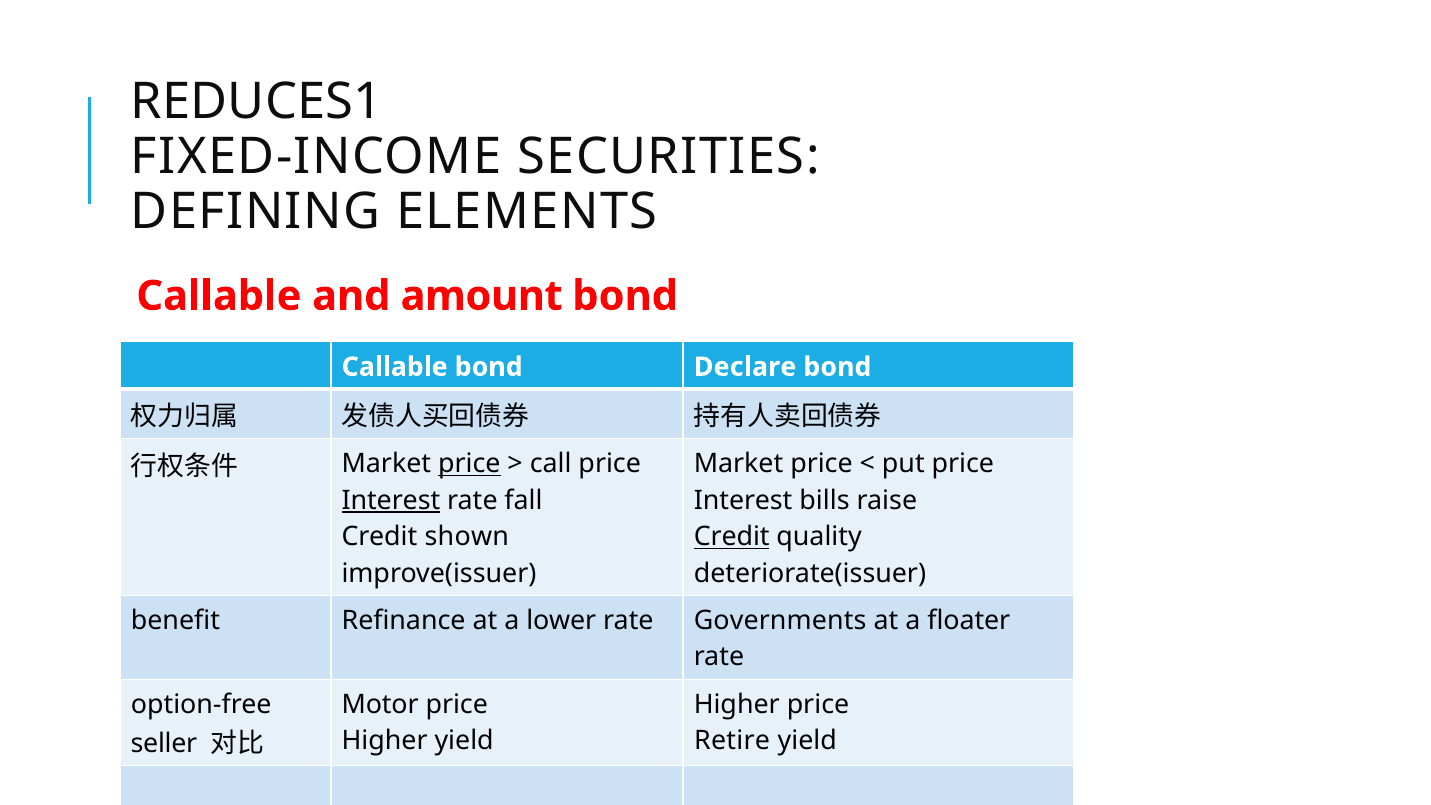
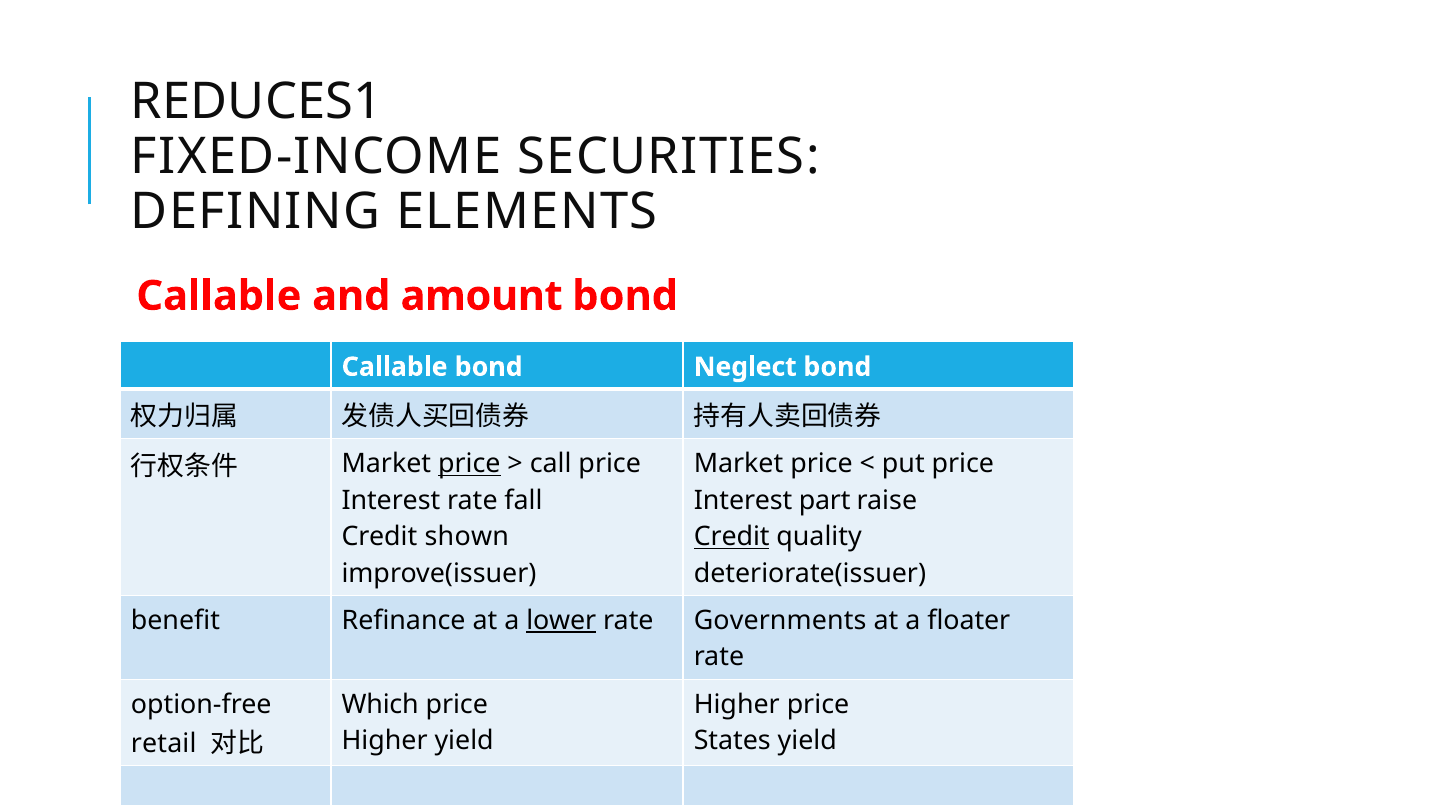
Declare: Declare -> Neglect
Interest at (391, 500) underline: present -> none
bills: bills -> part
lower underline: none -> present
Motor: Motor -> Which
Retire: Retire -> States
seller: seller -> retail
